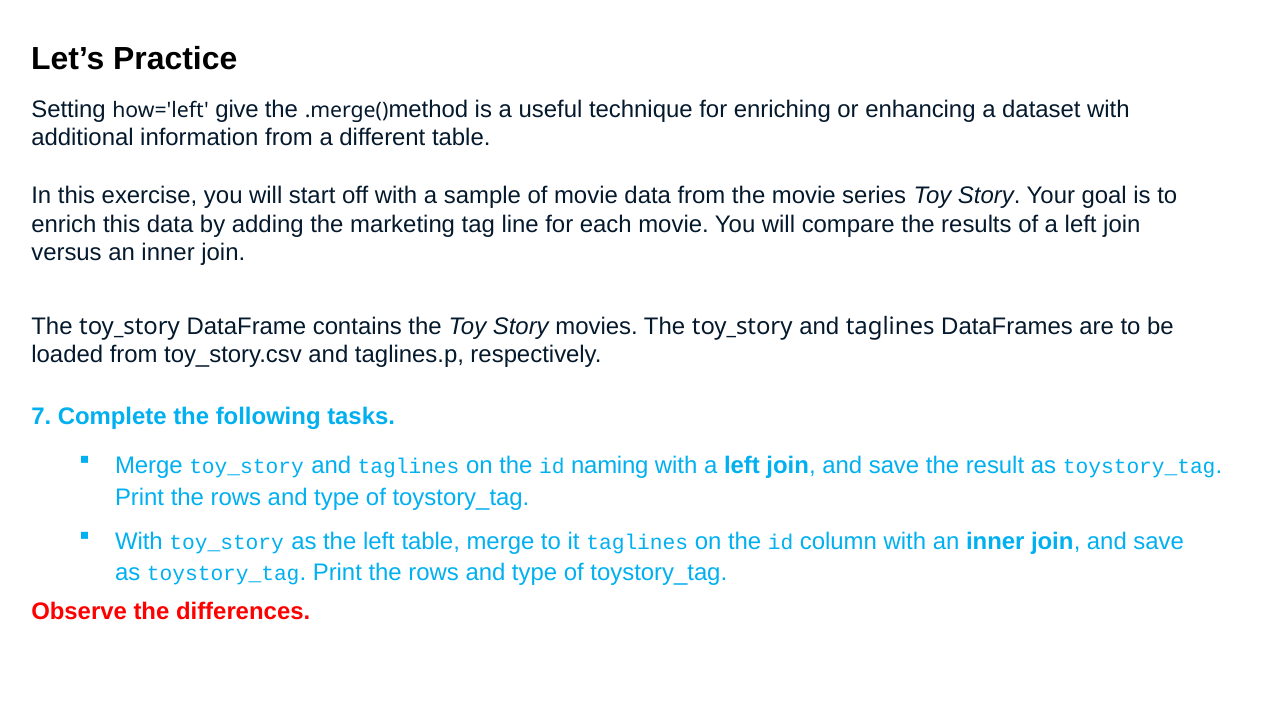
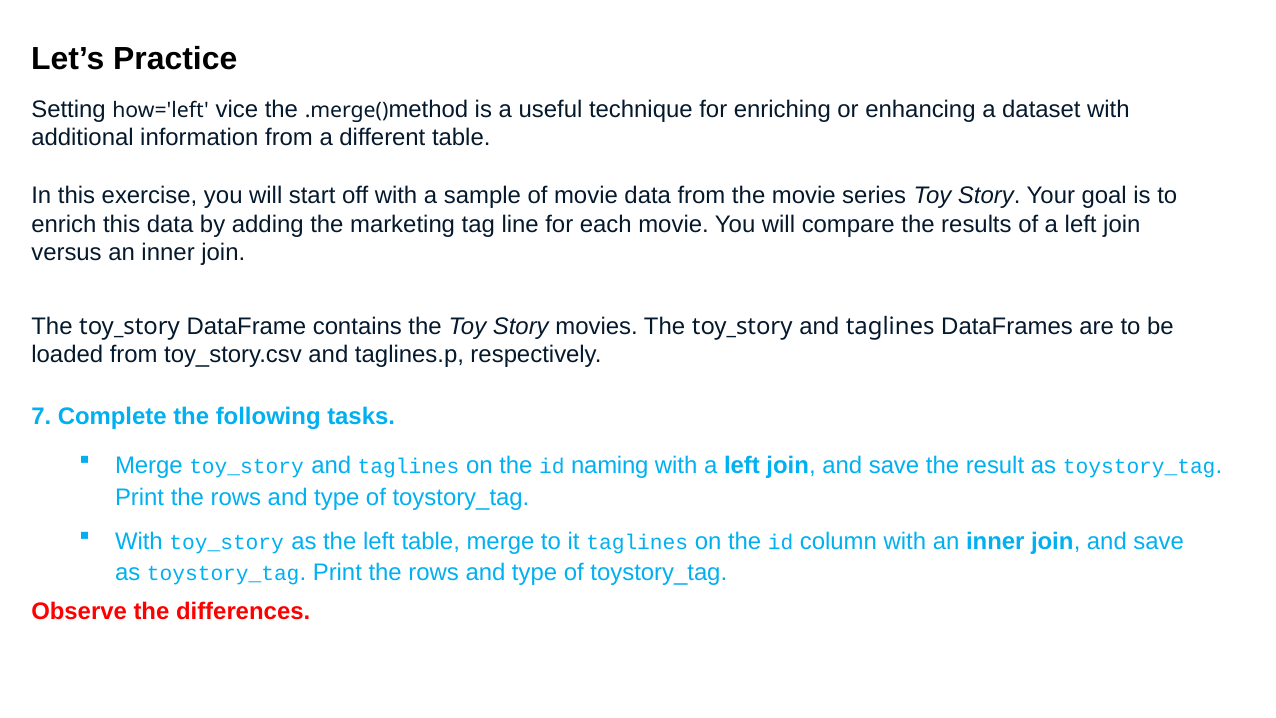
give: give -> vice
